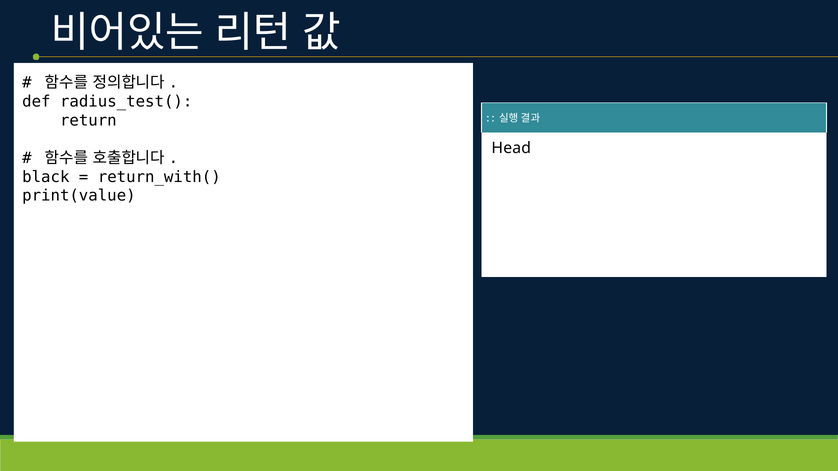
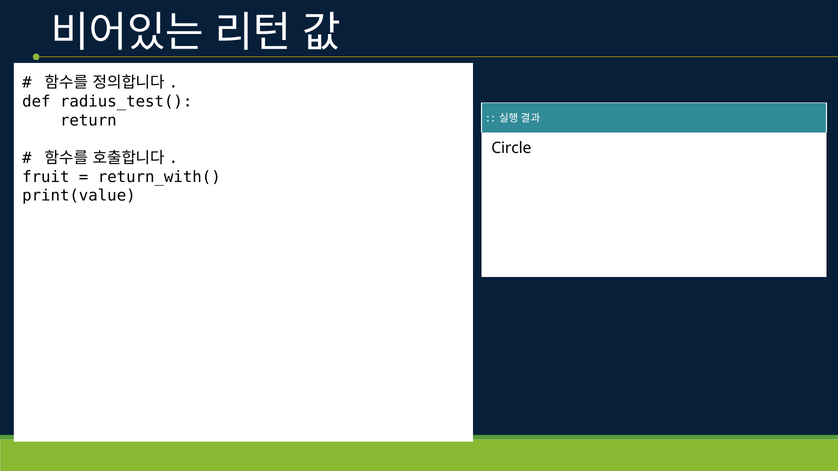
Head: Head -> Circle
black: black -> fruit
